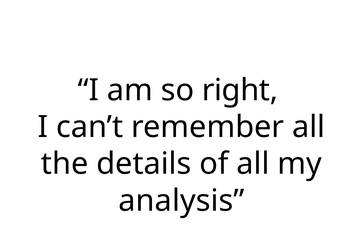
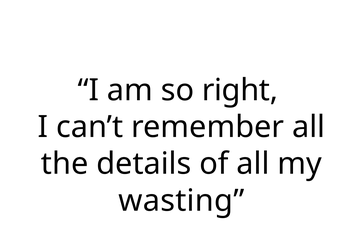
analysis: analysis -> wasting
